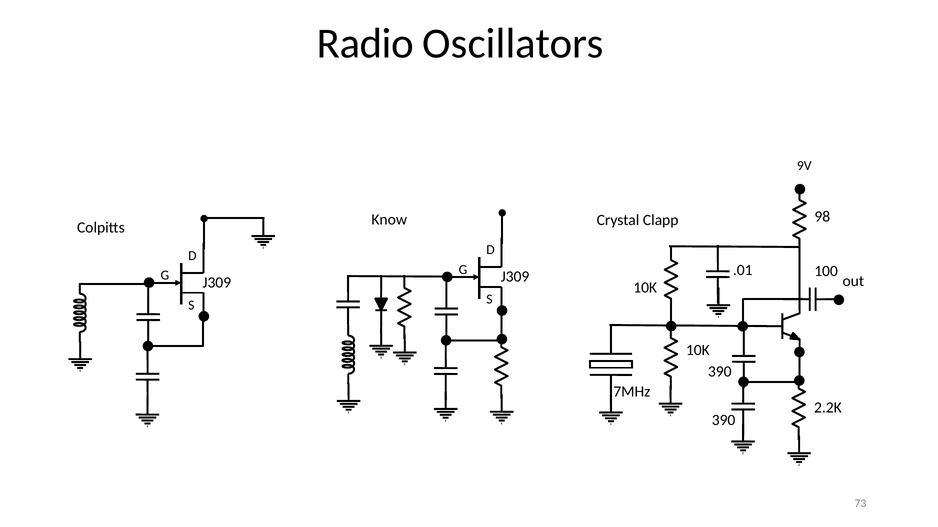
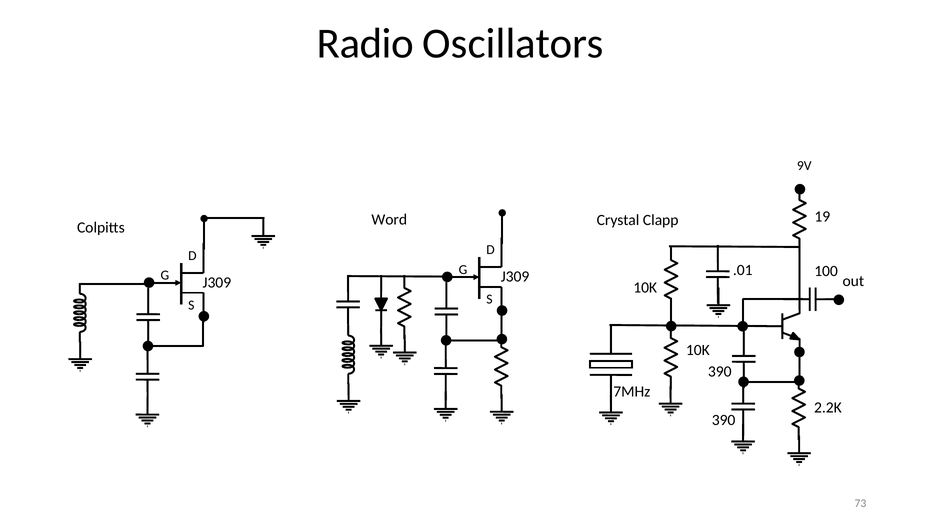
Know: Know -> Word
98: 98 -> 19
